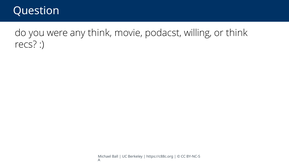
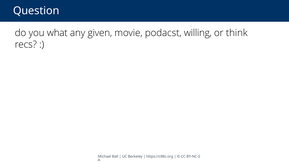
were: were -> what
any think: think -> given
